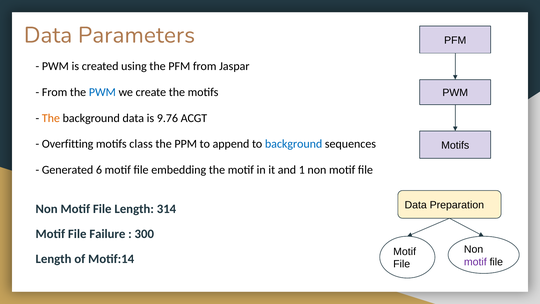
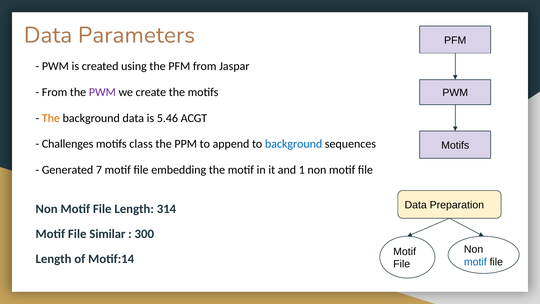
PWM at (102, 92) colour: blue -> purple
9.76: 9.76 -> 5.46
Overfitting: Overfitting -> Challenges
6: 6 -> 7
Failure: Failure -> Similar
motif at (475, 262) colour: purple -> blue
